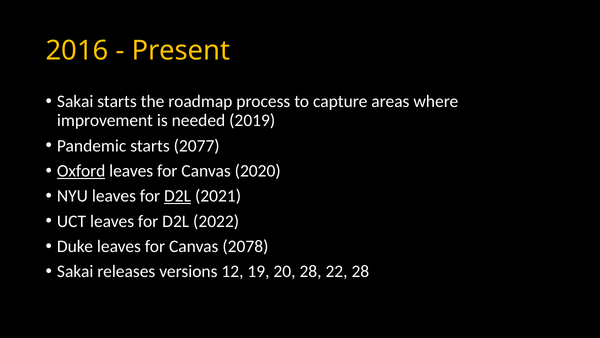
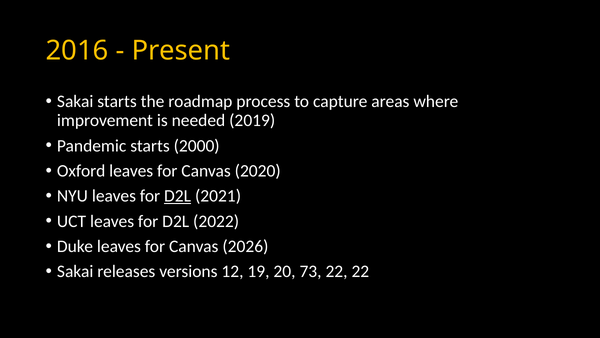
2077: 2077 -> 2000
Oxford underline: present -> none
2078: 2078 -> 2026
20 28: 28 -> 73
22 28: 28 -> 22
